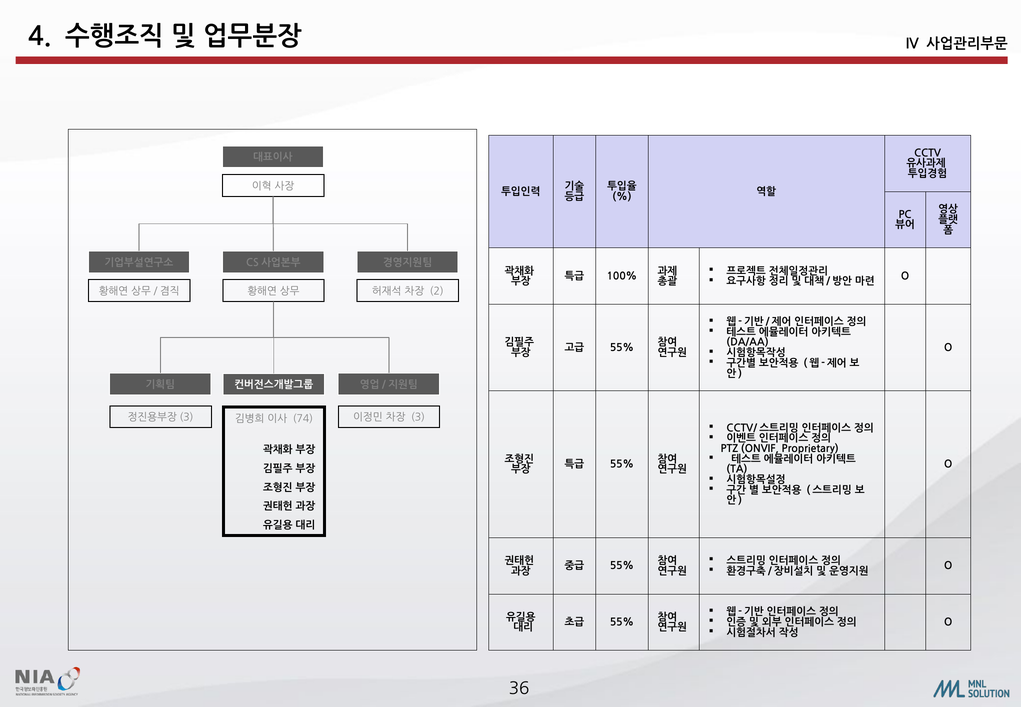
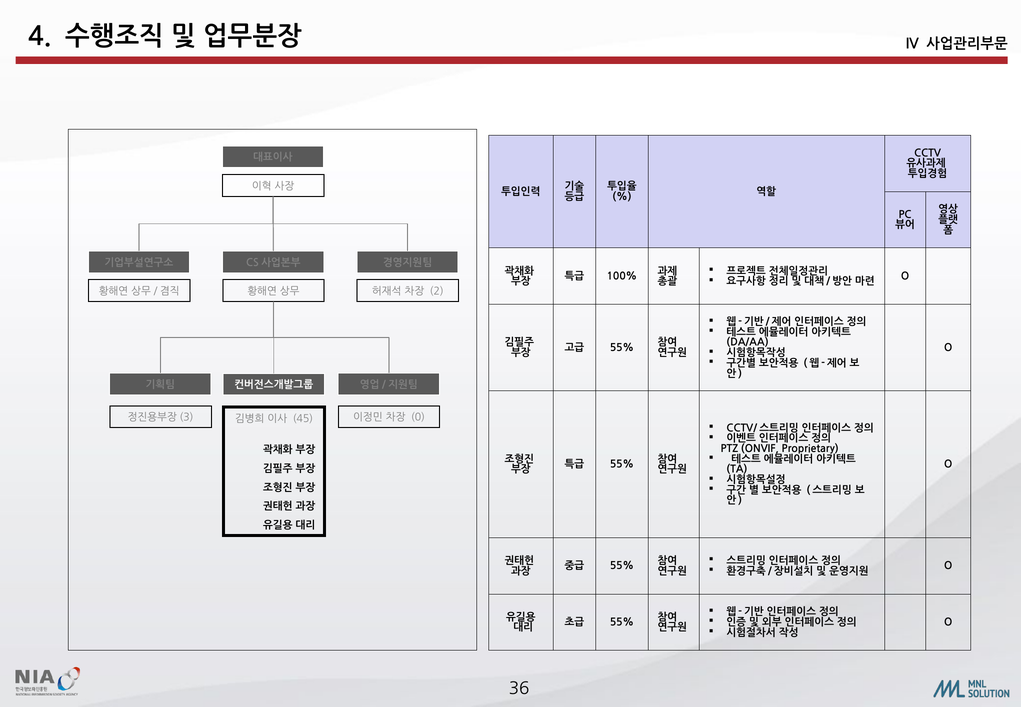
3: 3 -> 0
74: 74 -> 45
